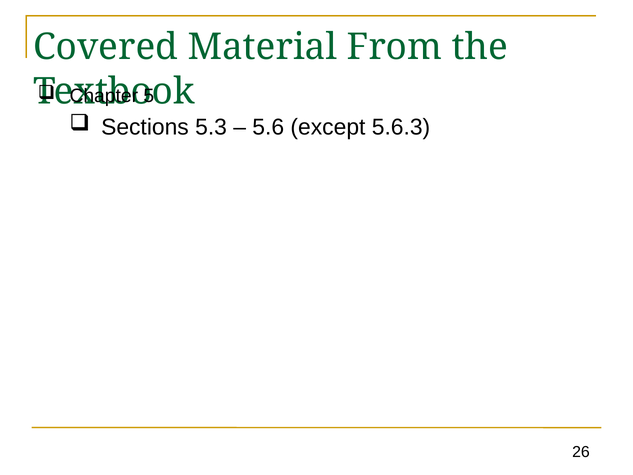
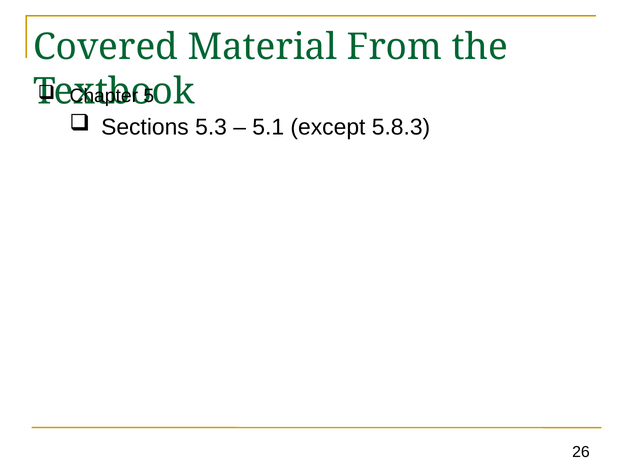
5.6: 5.6 -> 5.1
5.6.3: 5.6.3 -> 5.8.3
